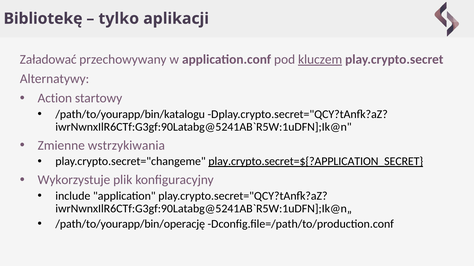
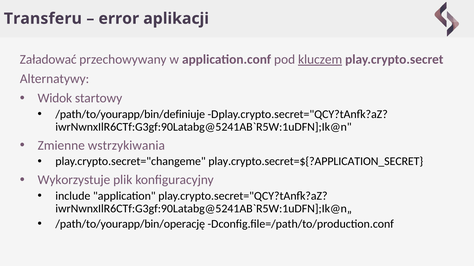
Bibliotekę: Bibliotekę -> Transferu
tylko: tylko -> error
Action: Action -> Widok
/path/to/yourapp/bin/katalogu: /path/to/yourapp/bin/katalogu -> /path/to/yourapp/bin/definiuje
play.crypto.secret=${?APPLICATION_SECRET underline: present -> none
